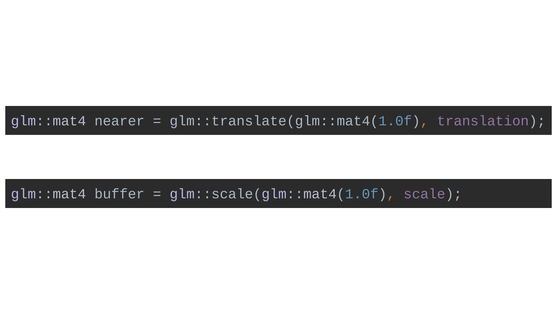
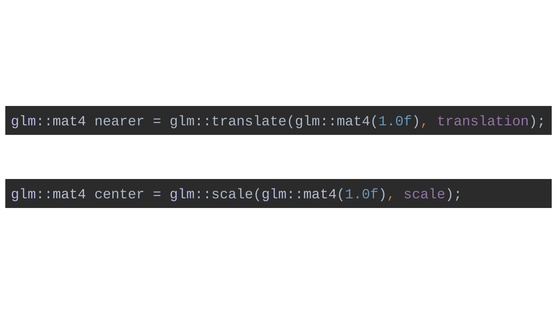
buffer: buffer -> center
